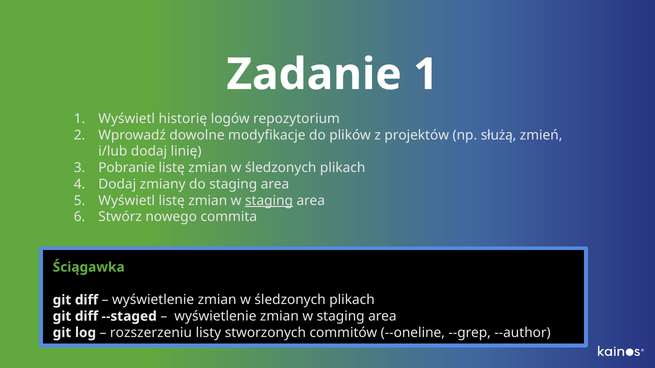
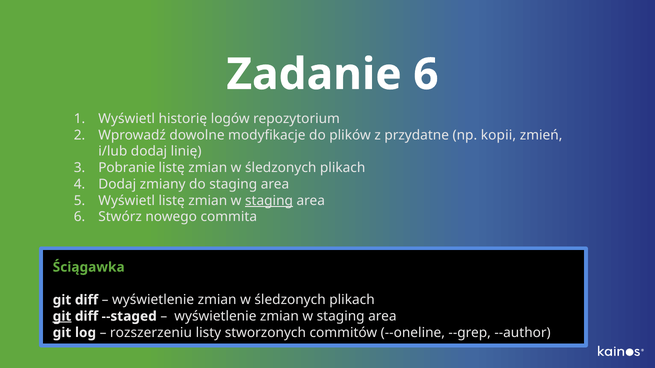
Zadanie 1: 1 -> 6
projektów: projektów -> przydatne
służą: służą -> kopii
git at (62, 317) underline: none -> present
